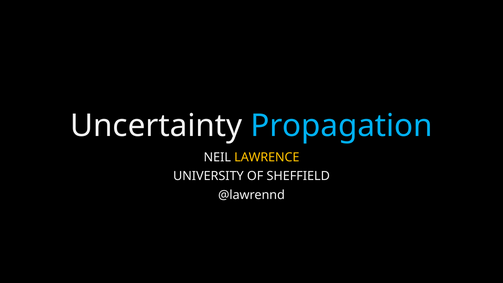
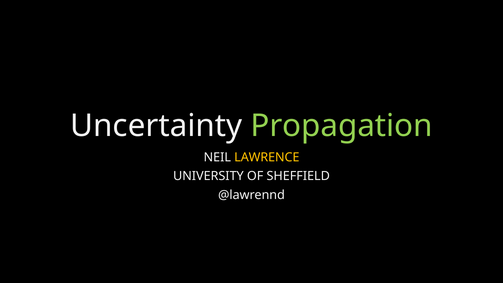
Propagation colour: light blue -> light green
